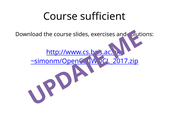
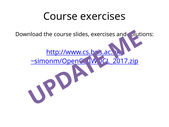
Course sufficient: sufficient -> exercises
